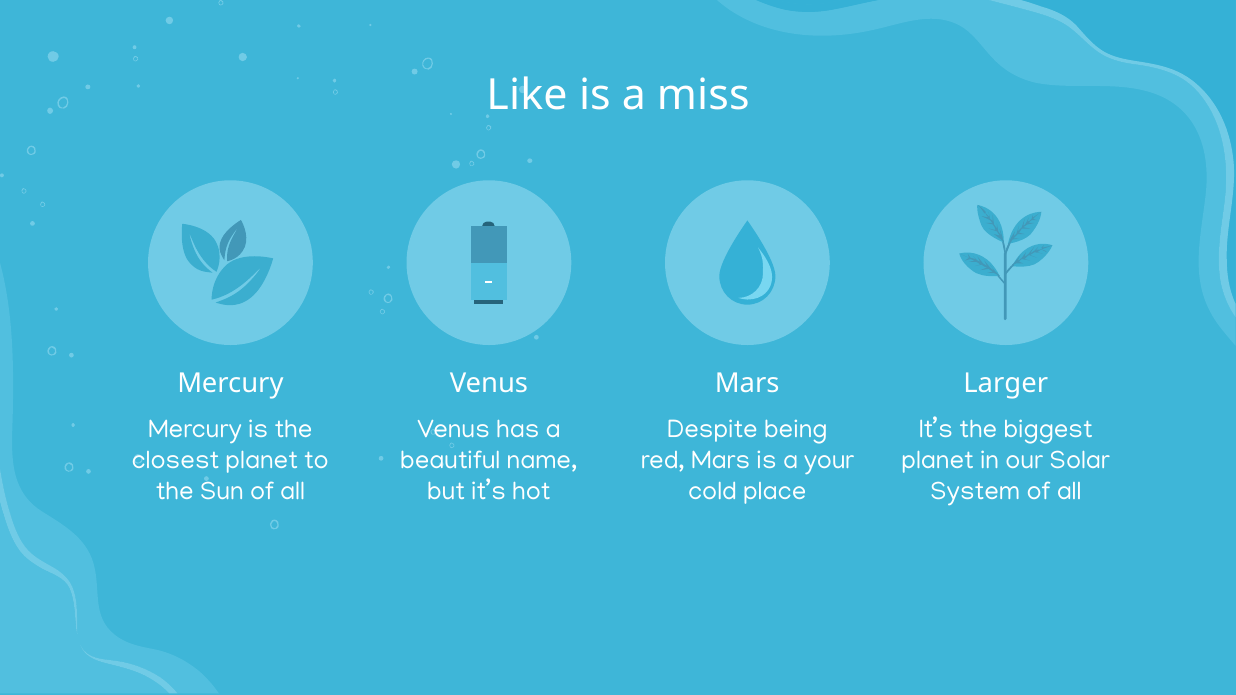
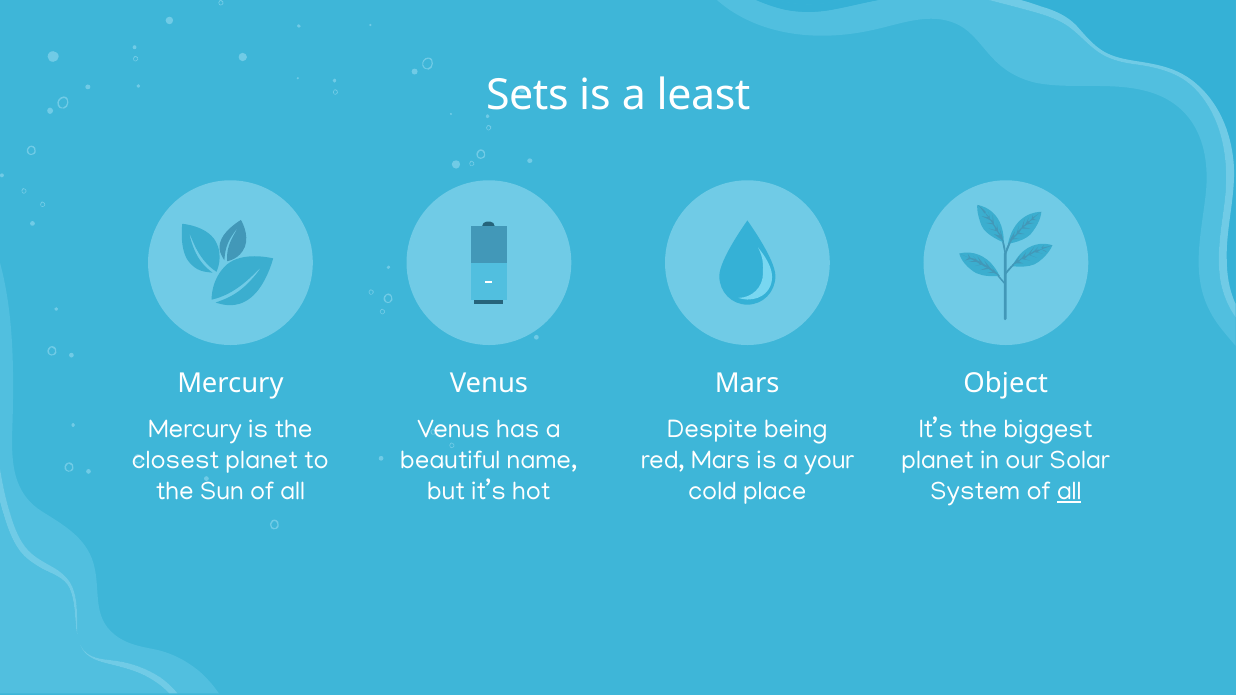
Like: Like -> Sets
miss: miss -> least
Larger: Larger -> Object
all at (1069, 491) underline: none -> present
